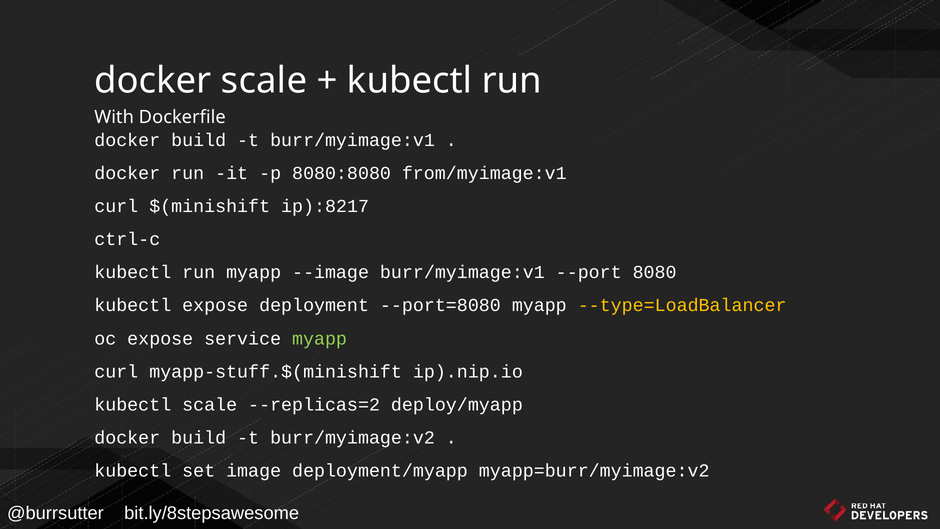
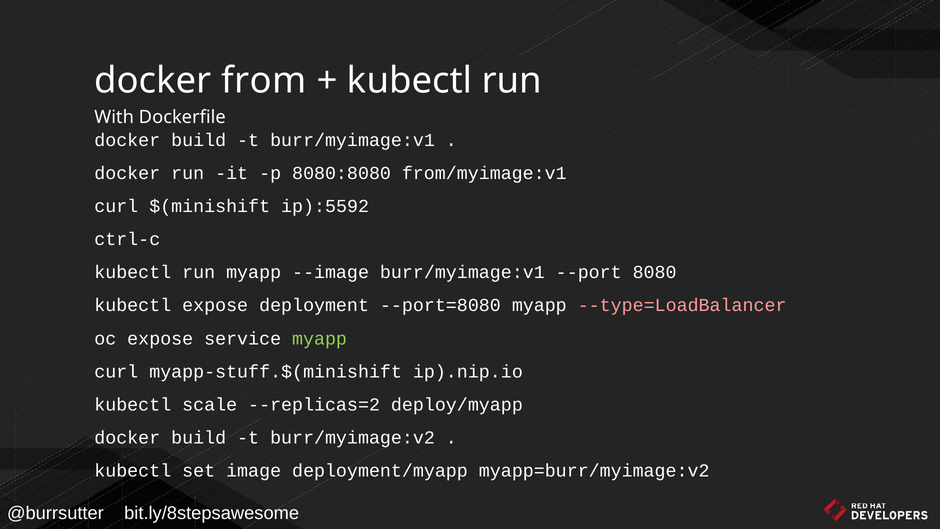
docker scale: scale -> from
ip):8217: ip):8217 -> ip):5592
--type=LoadBalancer colour: yellow -> pink
